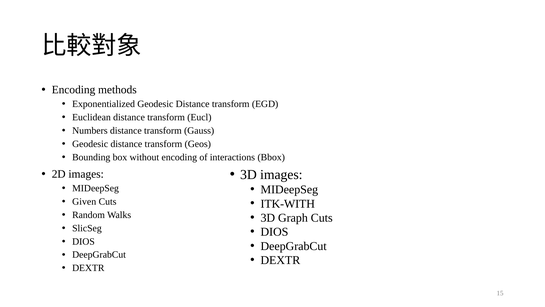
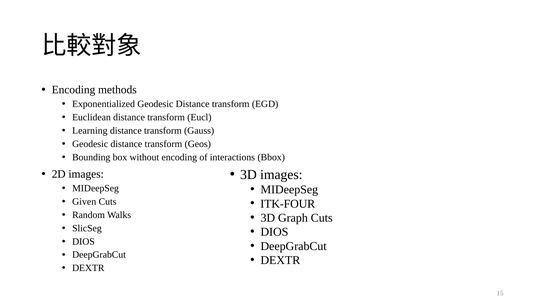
Numbers: Numbers -> Learning
ITK-WITH: ITK-WITH -> ITK-FOUR
